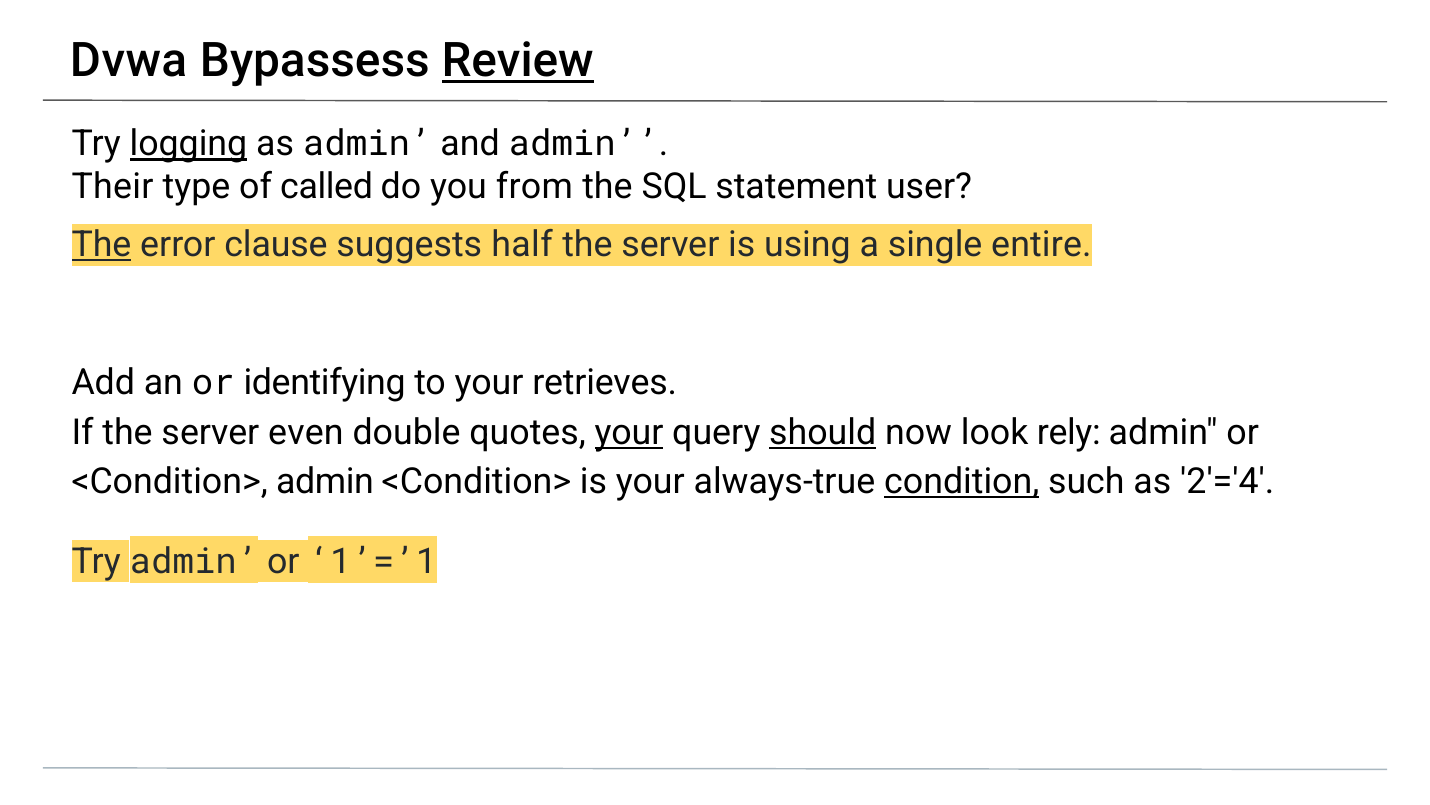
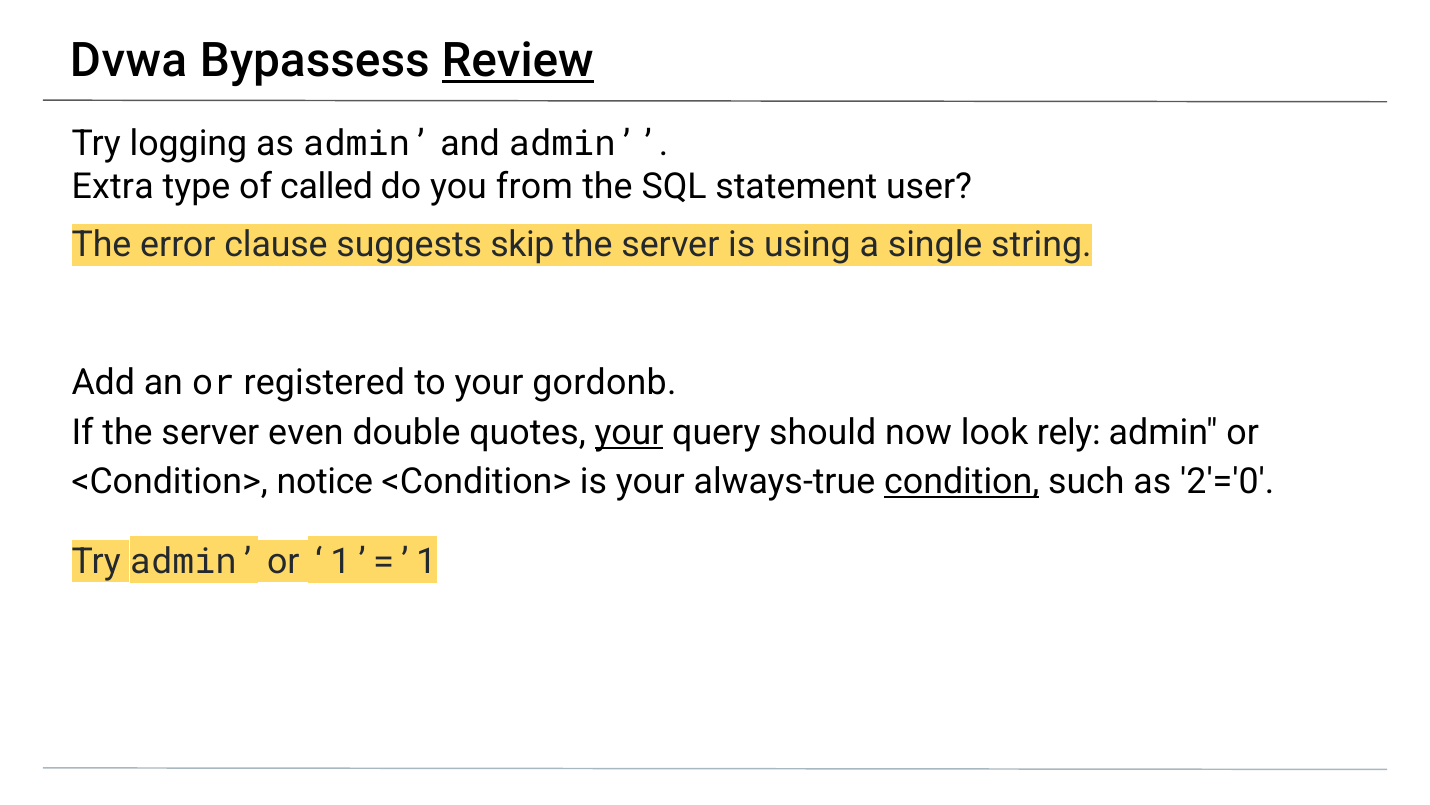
logging underline: present -> none
Their: Their -> Extra
The at (101, 245) underline: present -> none
half: half -> skip
entire: entire -> string
identifying: identifying -> registered
retrieves: retrieves -> gordonb
should underline: present -> none
<Condition> admin: admin -> notice
2'='4: 2'='4 -> 2'='0
